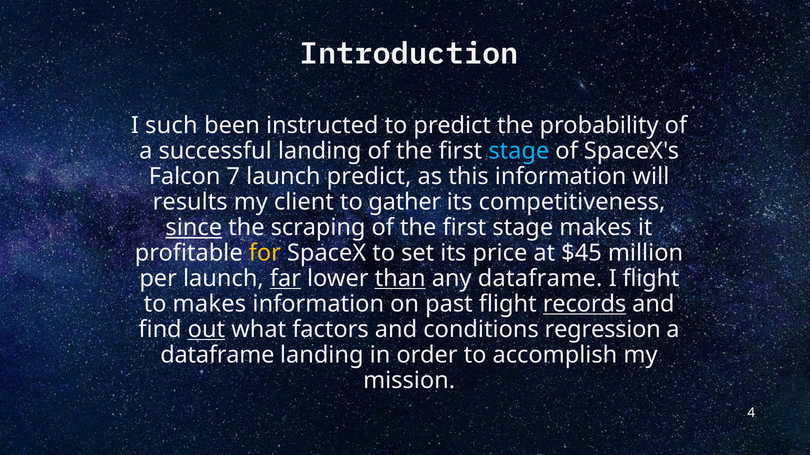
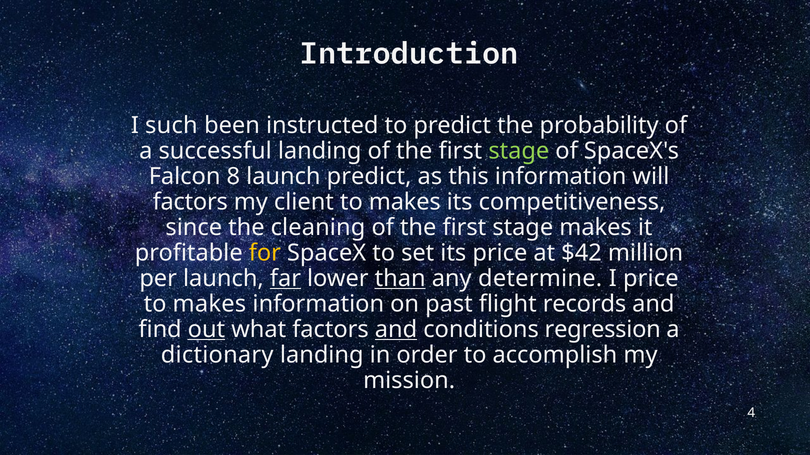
stage at (519, 151) colour: light blue -> light green
7: 7 -> 8
results at (190, 202): results -> factors
client to gather: gather -> makes
since underline: present -> none
scraping: scraping -> cleaning
$45: $45 -> $42
any dataframe: dataframe -> determine
I flight: flight -> price
records underline: present -> none
and at (396, 330) underline: none -> present
dataframe at (217, 355): dataframe -> dictionary
